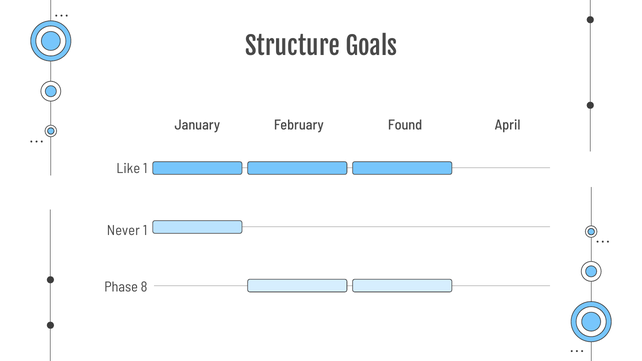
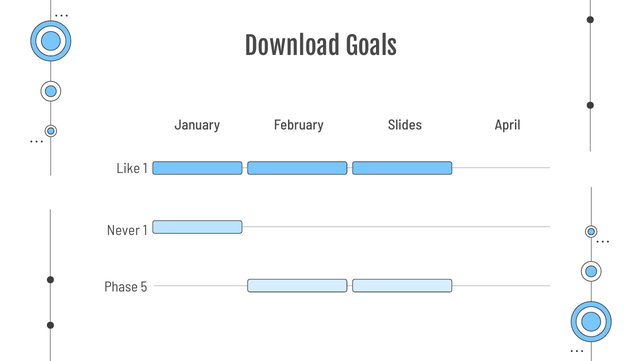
Structure: Structure -> Download
Found: Found -> Slides
8: 8 -> 5
